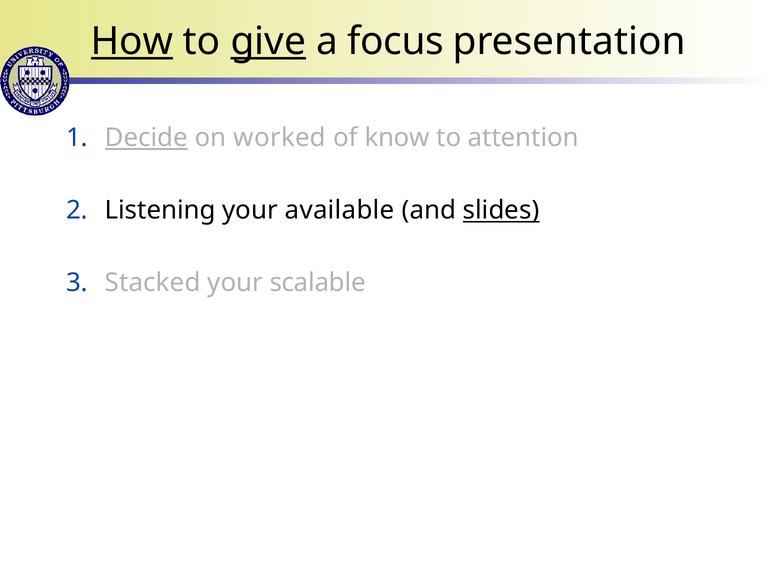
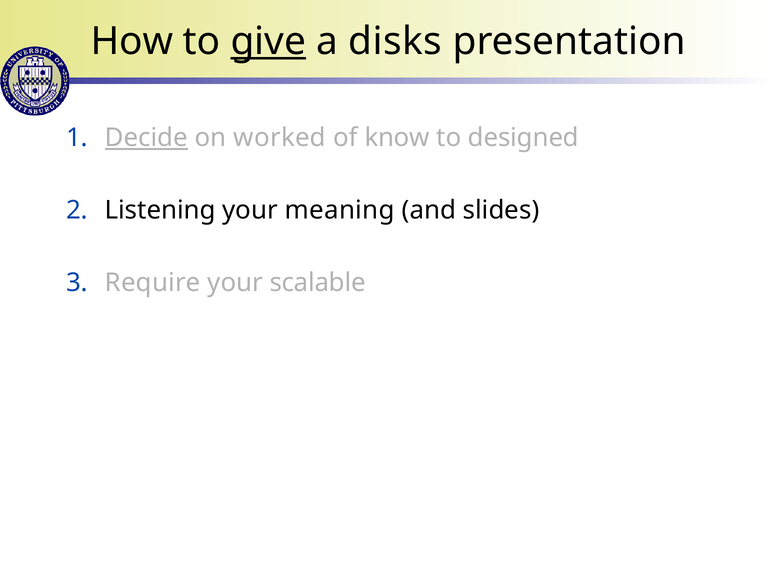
How underline: present -> none
focus: focus -> disks
attention: attention -> designed
available: available -> meaning
slides underline: present -> none
Stacked: Stacked -> Require
